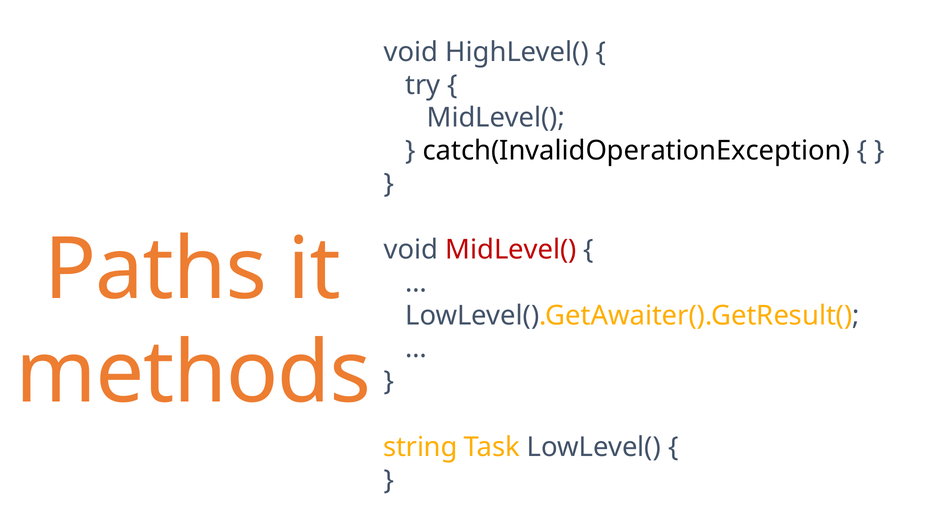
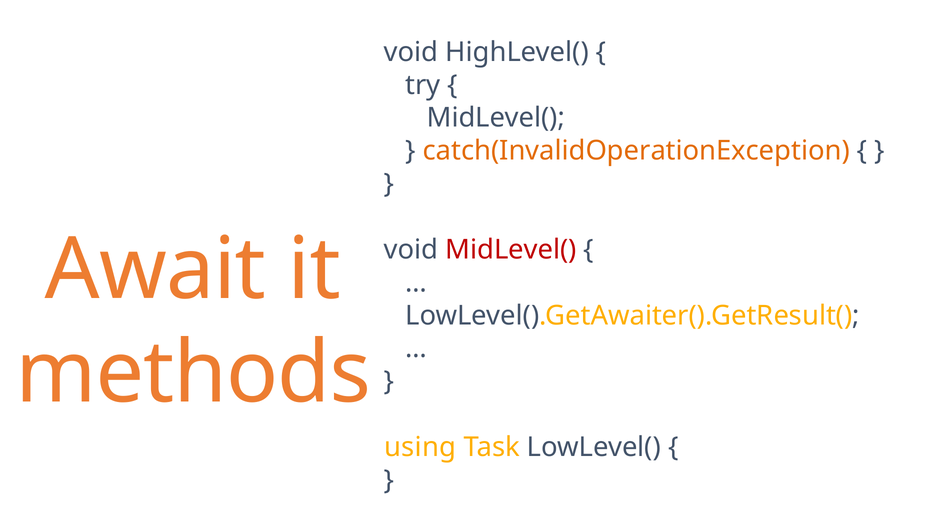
catch(InvalidOperationException colour: black -> orange
Paths: Paths -> Await
string: string -> using
